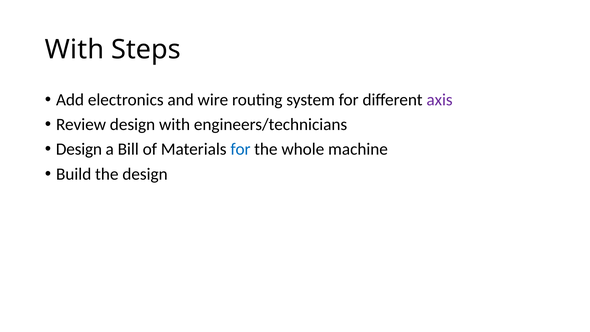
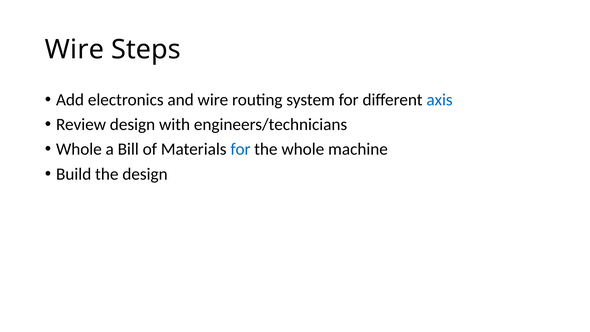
With at (75, 50): With -> Wire
axis colour: purple -> blue
Design at (79, 149): Design -> Whole
